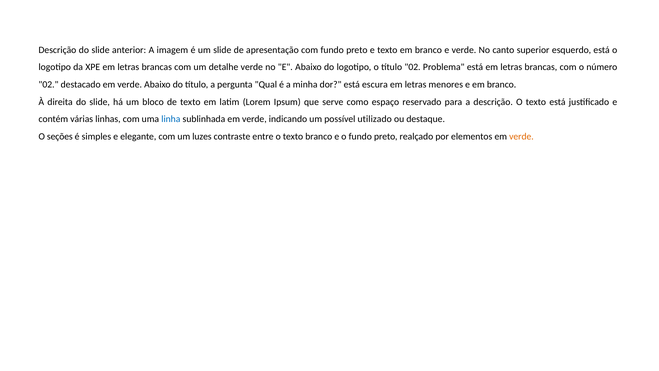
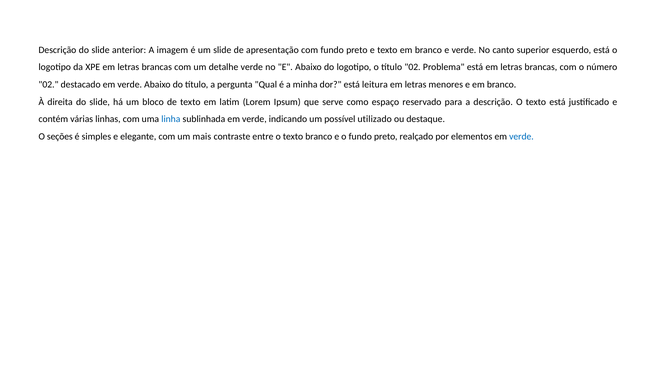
escura: escura -> leitura
luzes: luzes -> mais
verde at (521, 136) colour: orange -> blue
